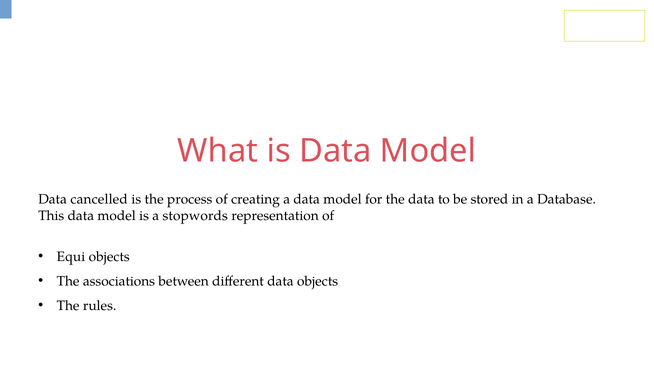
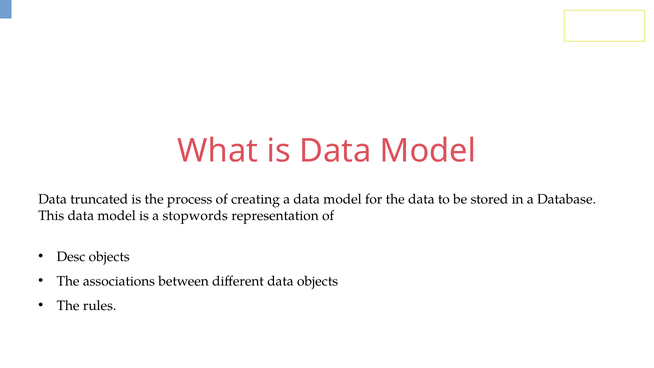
cancelled: cancelled -> truncated
Equi: Equi -> Desc
